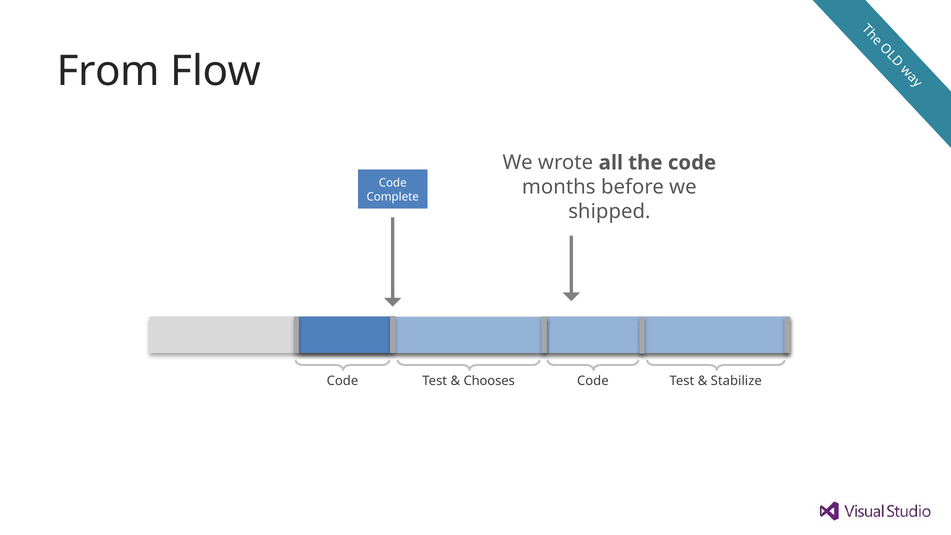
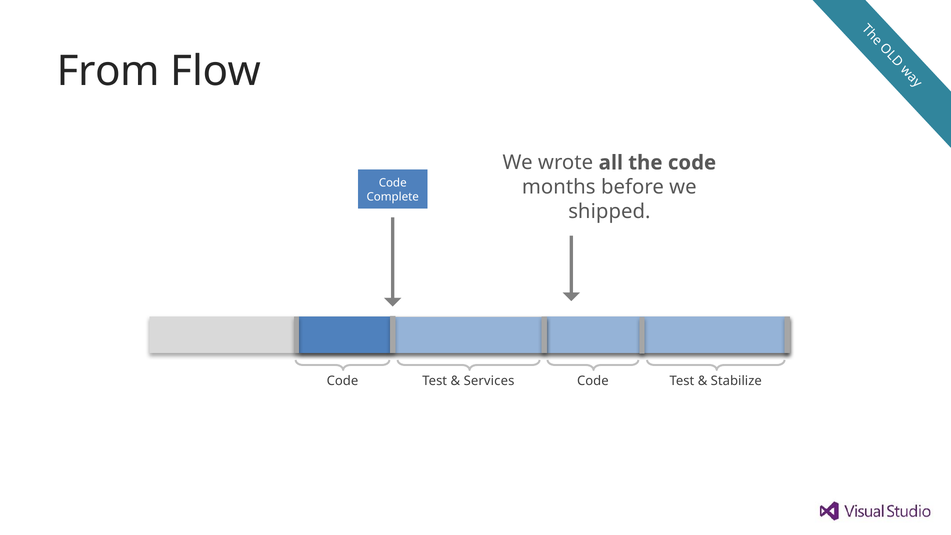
Chooses: Chooses -> Services
